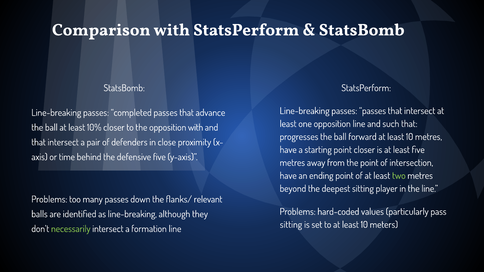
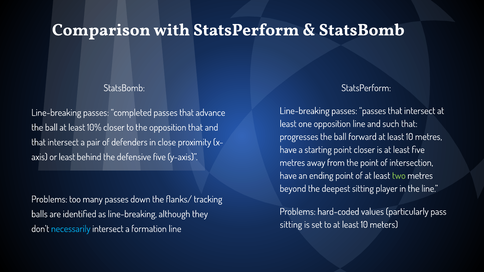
opposition with: with -> that
or time: time -> least
relevant: relevant -> tracking
necessarily colour: light green -> light blue
